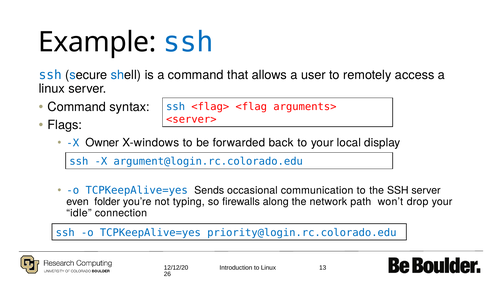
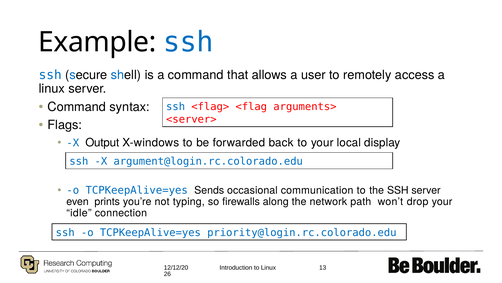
Owner: Owner -> Output
folder: folder -> prints
